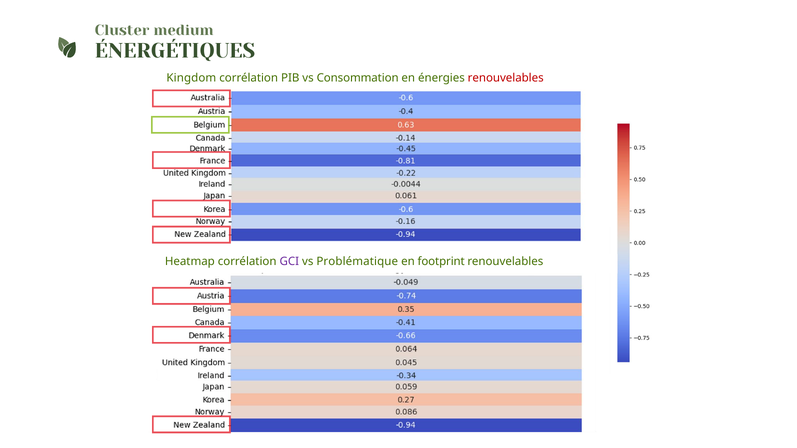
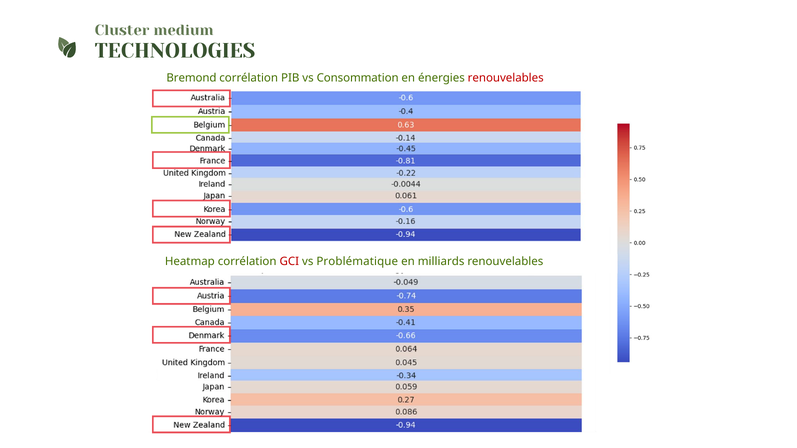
ÉNERGÉTIQUES: ÉNERGÉTIQUES -> TECHNOLOGIES
Kingdom: Kingdom -> Bremond
GCI colour: purple -> red
footprint: footprint -> milliards
